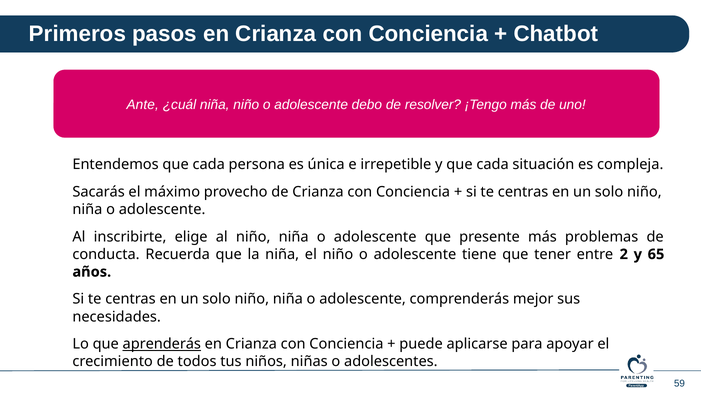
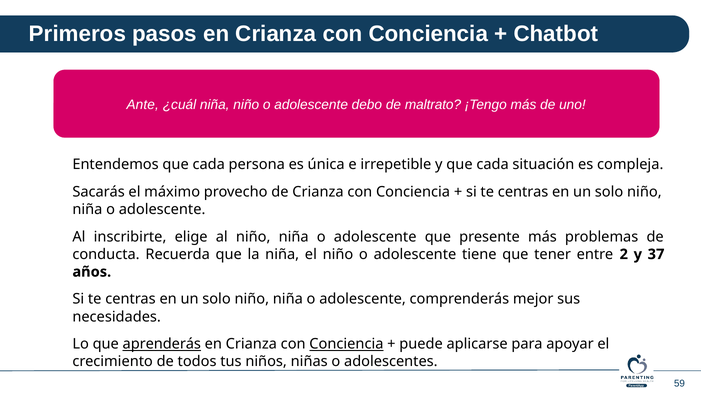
resolver: resolver -> maltrato
65: 65 -> 37
Conciencia at (346, 343) underline: none -> present
